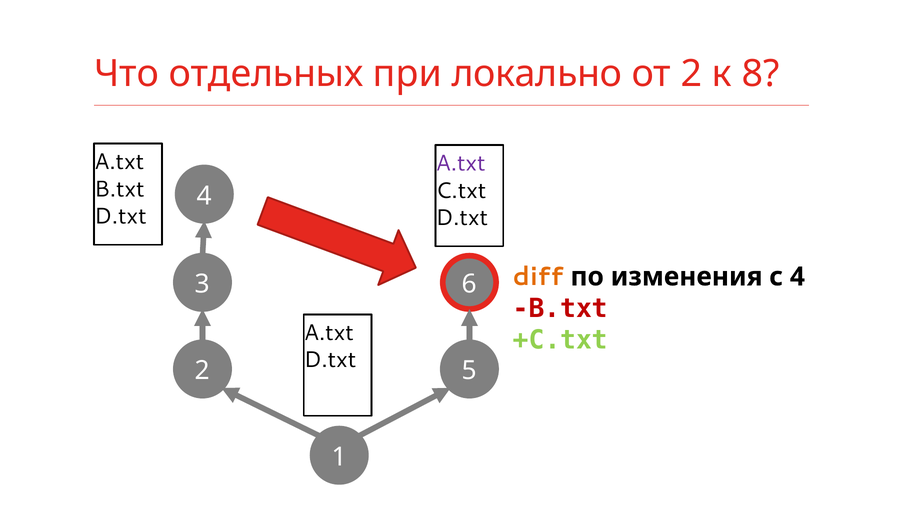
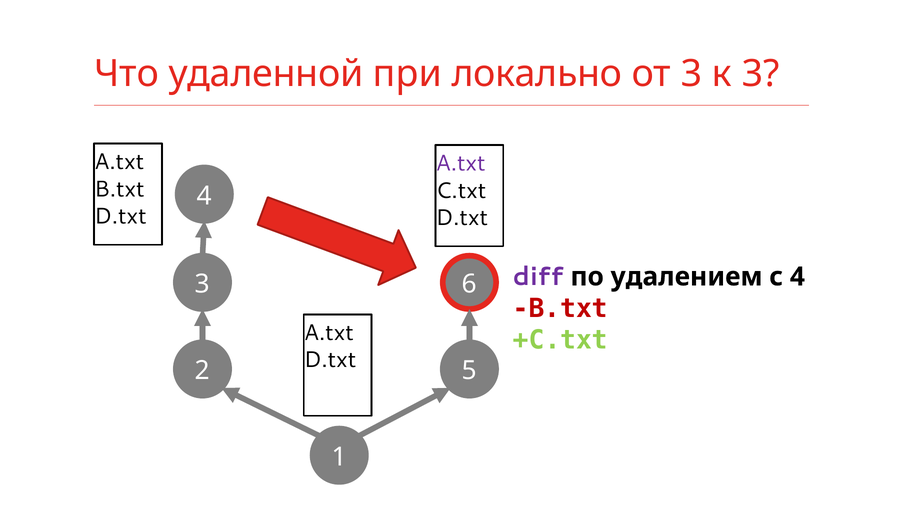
отдельных: отдельных -> удаленной
от 2: 2 -> 3
к 8: 8 -> 3
diff colour: orange -> purple
изменения: изменения -> удалением
